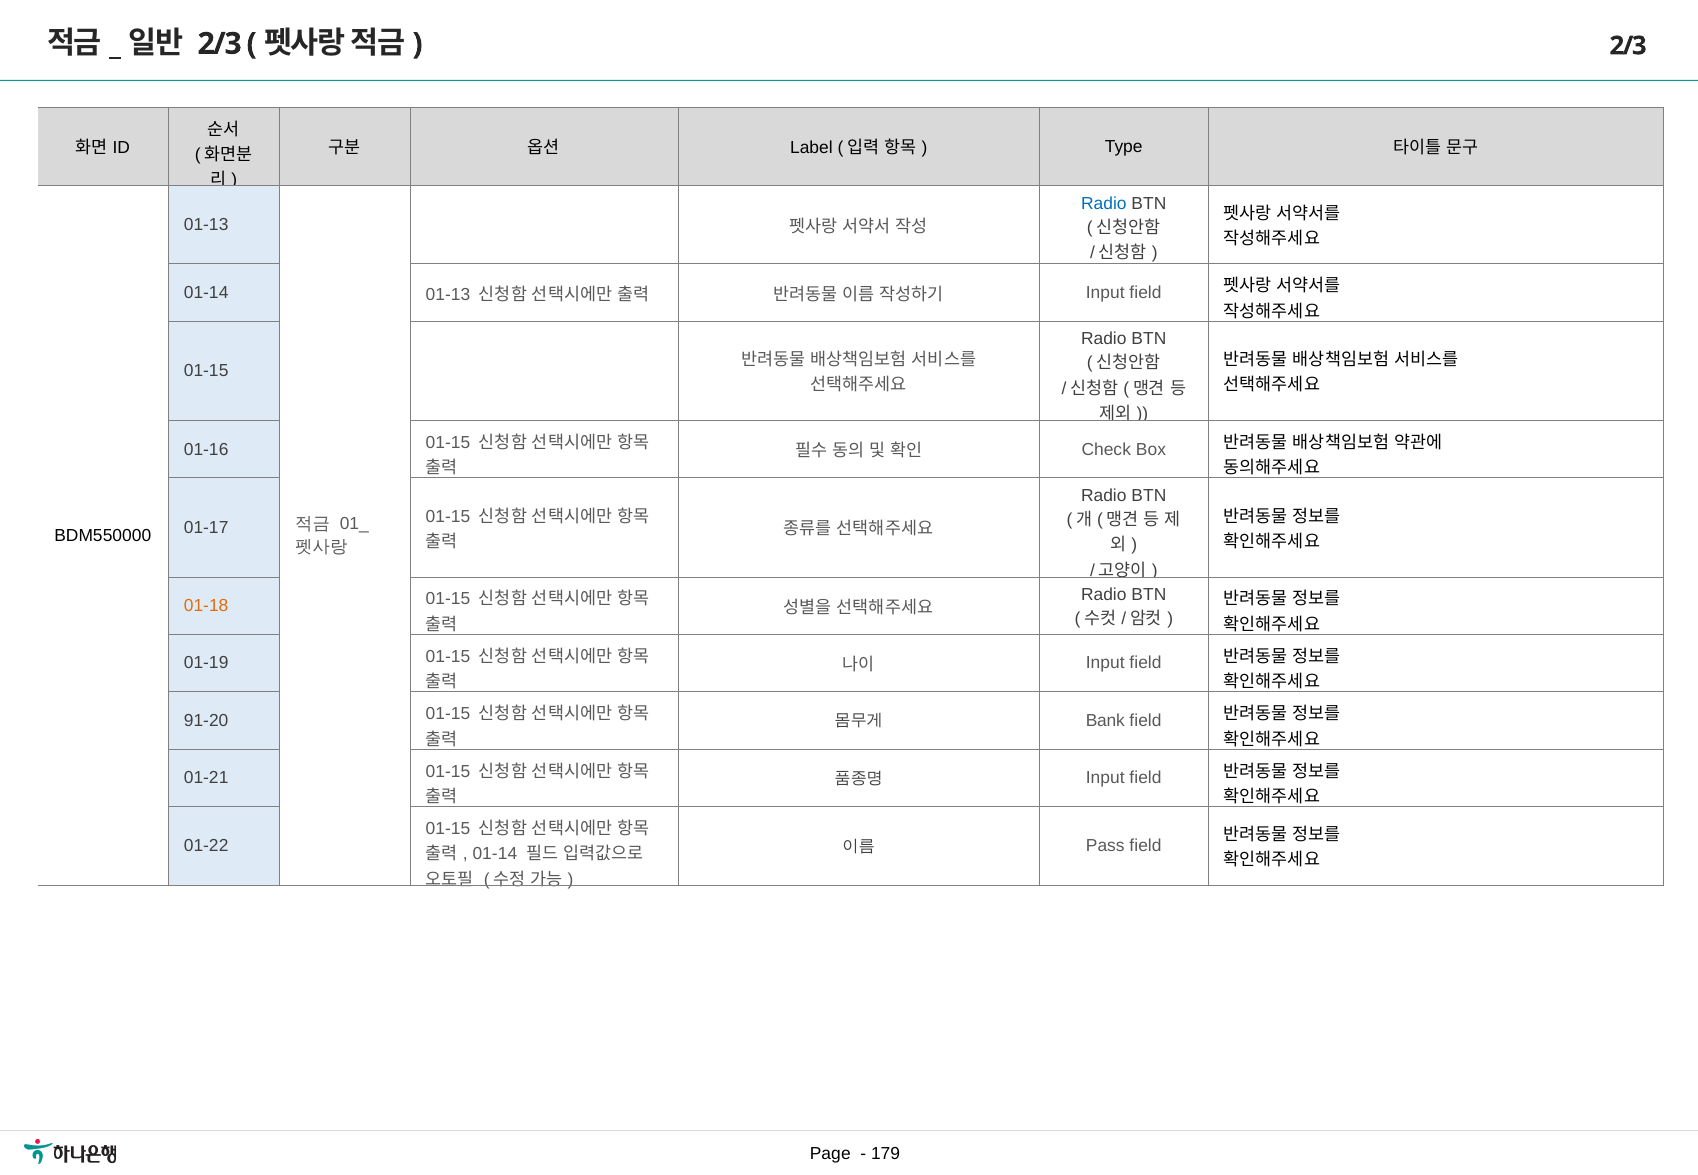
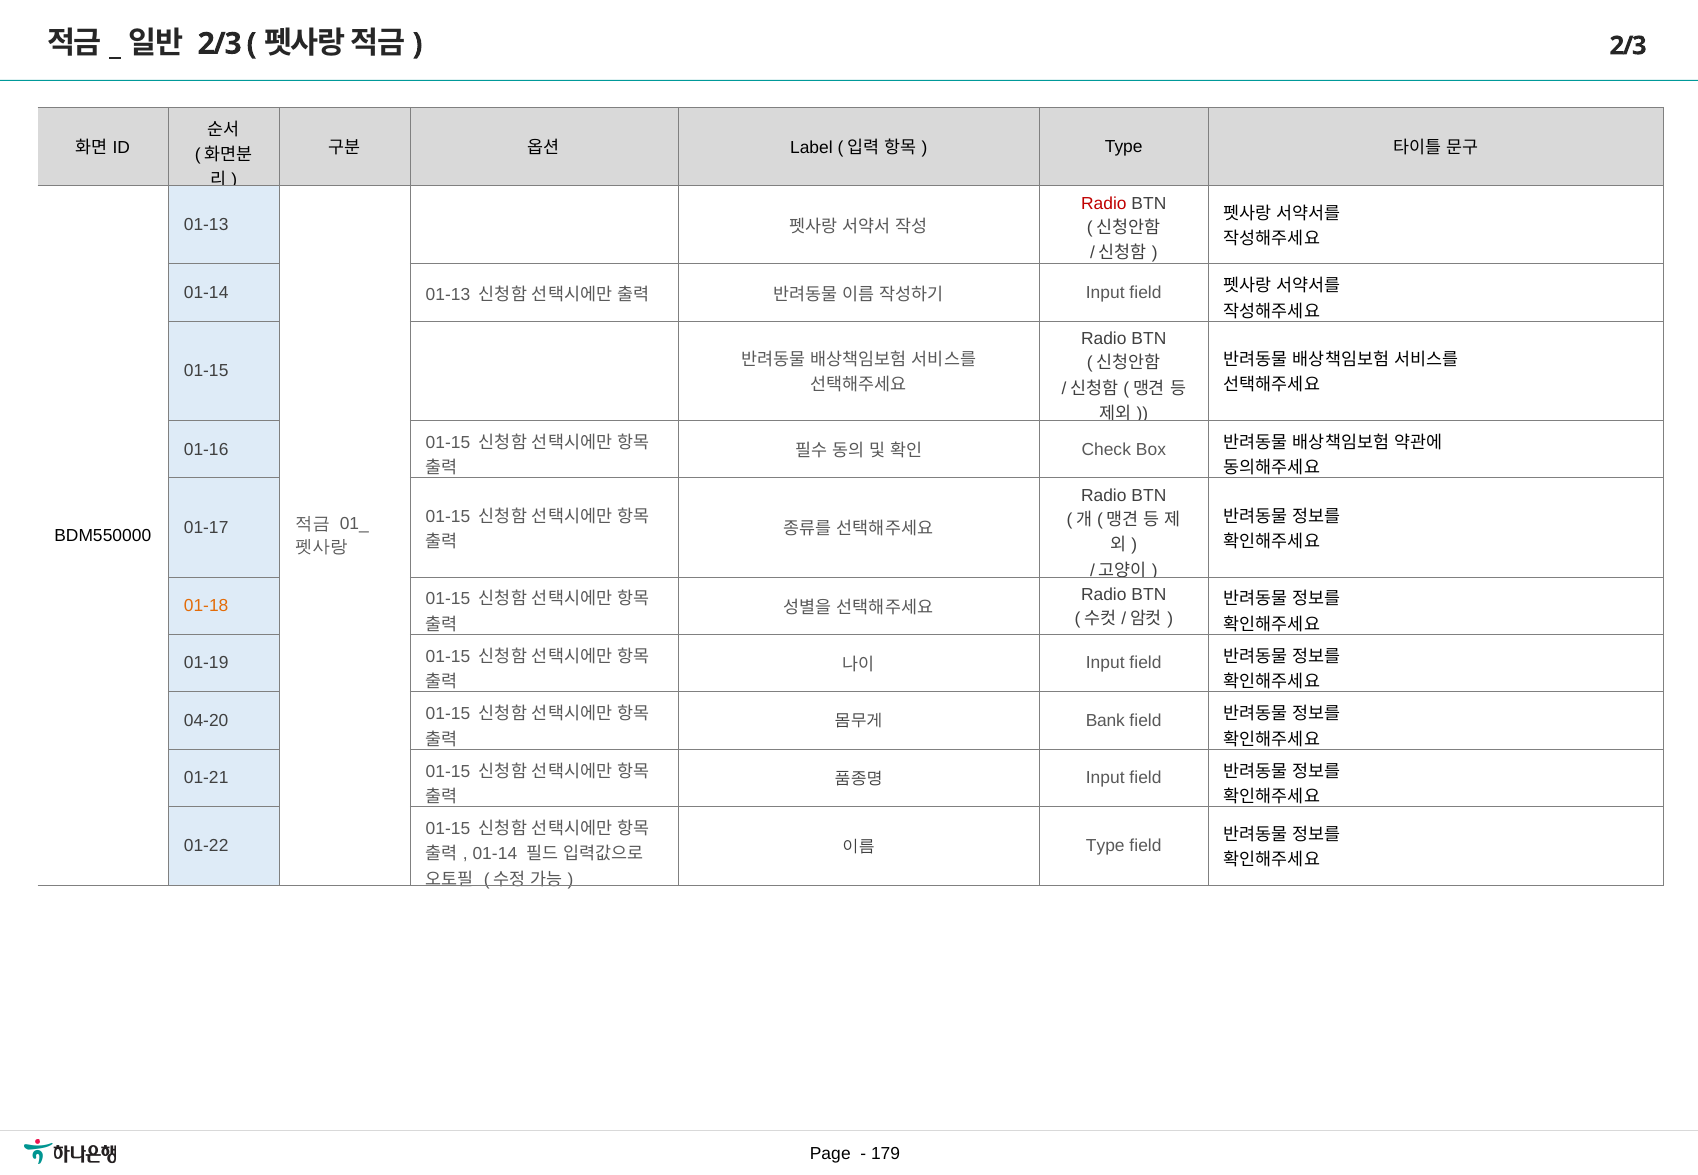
Radio at (1104, 203) colour: blue -> red
91-20: 91-20 -> 04-20
Pass at (1105, 846): Pass -> Type
